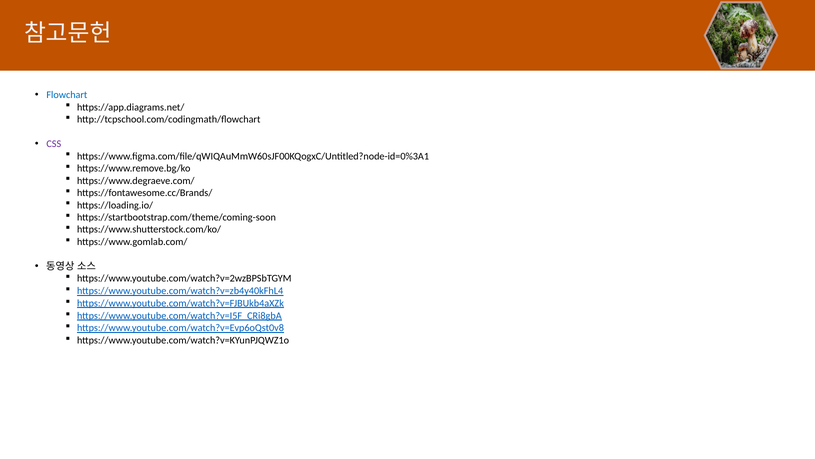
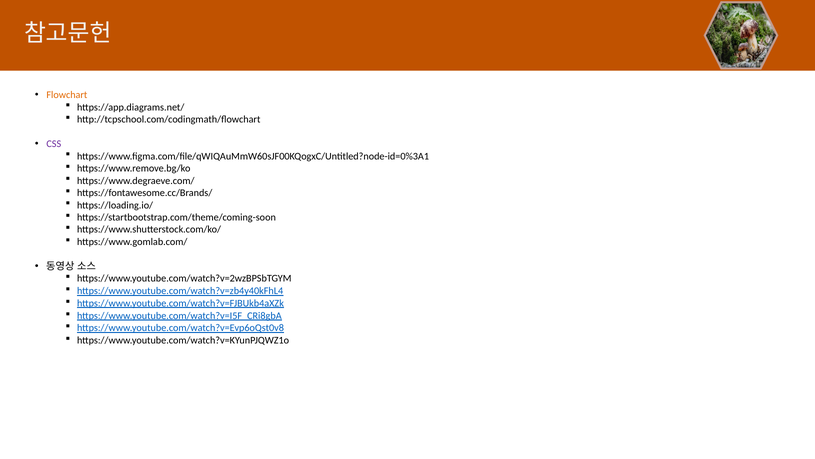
Flowchart colour: blue -> orange
